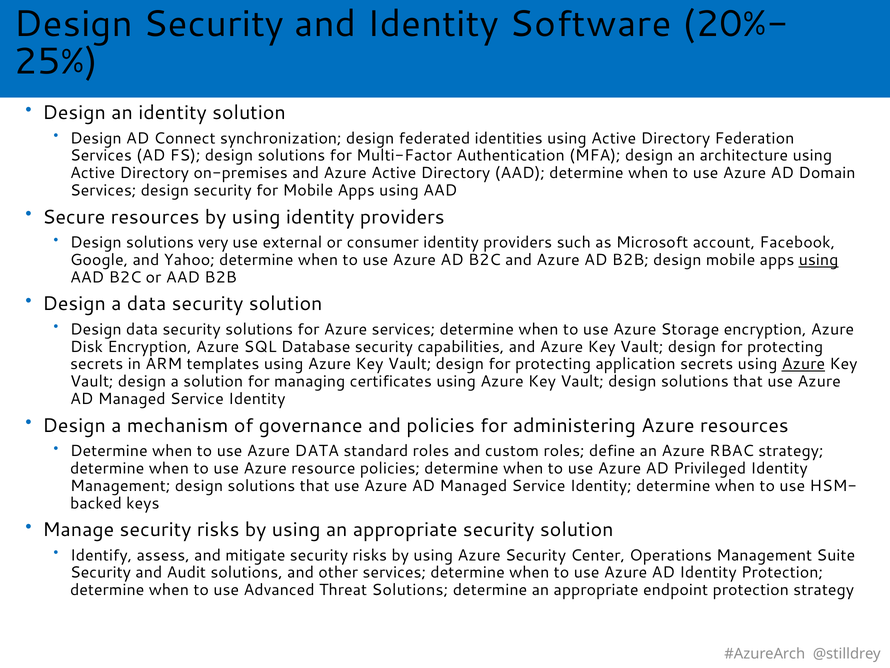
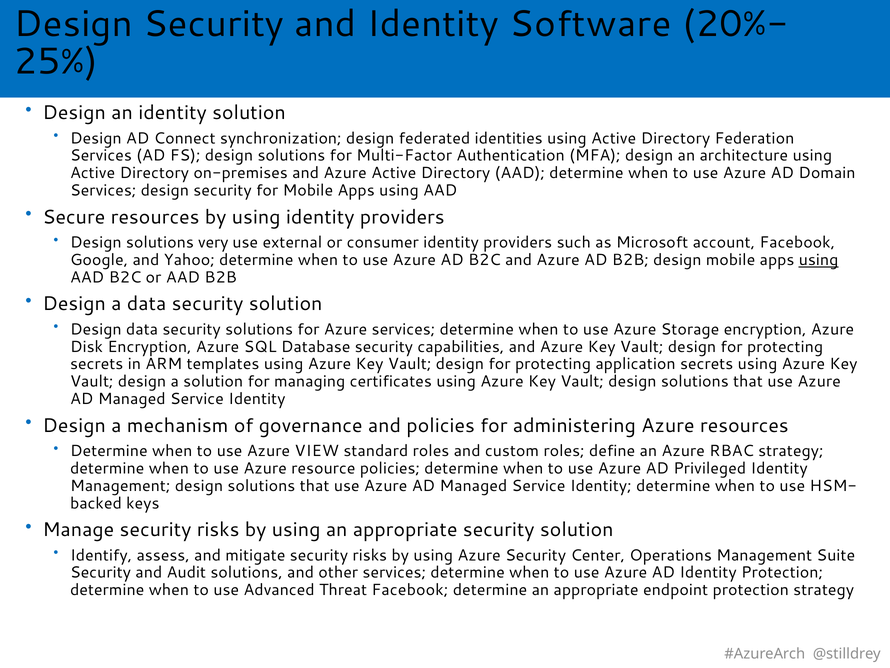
Azure at (803, 364) underline: present -> none
Azure DATA: DATA -> VIEW
Threat Solutions: Solutions -> Facebook
